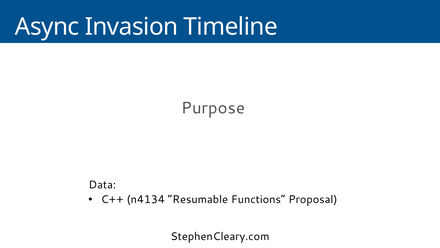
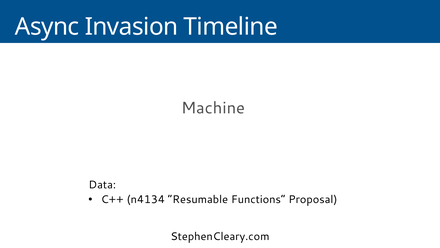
Purpose: Purpose -> Machine
